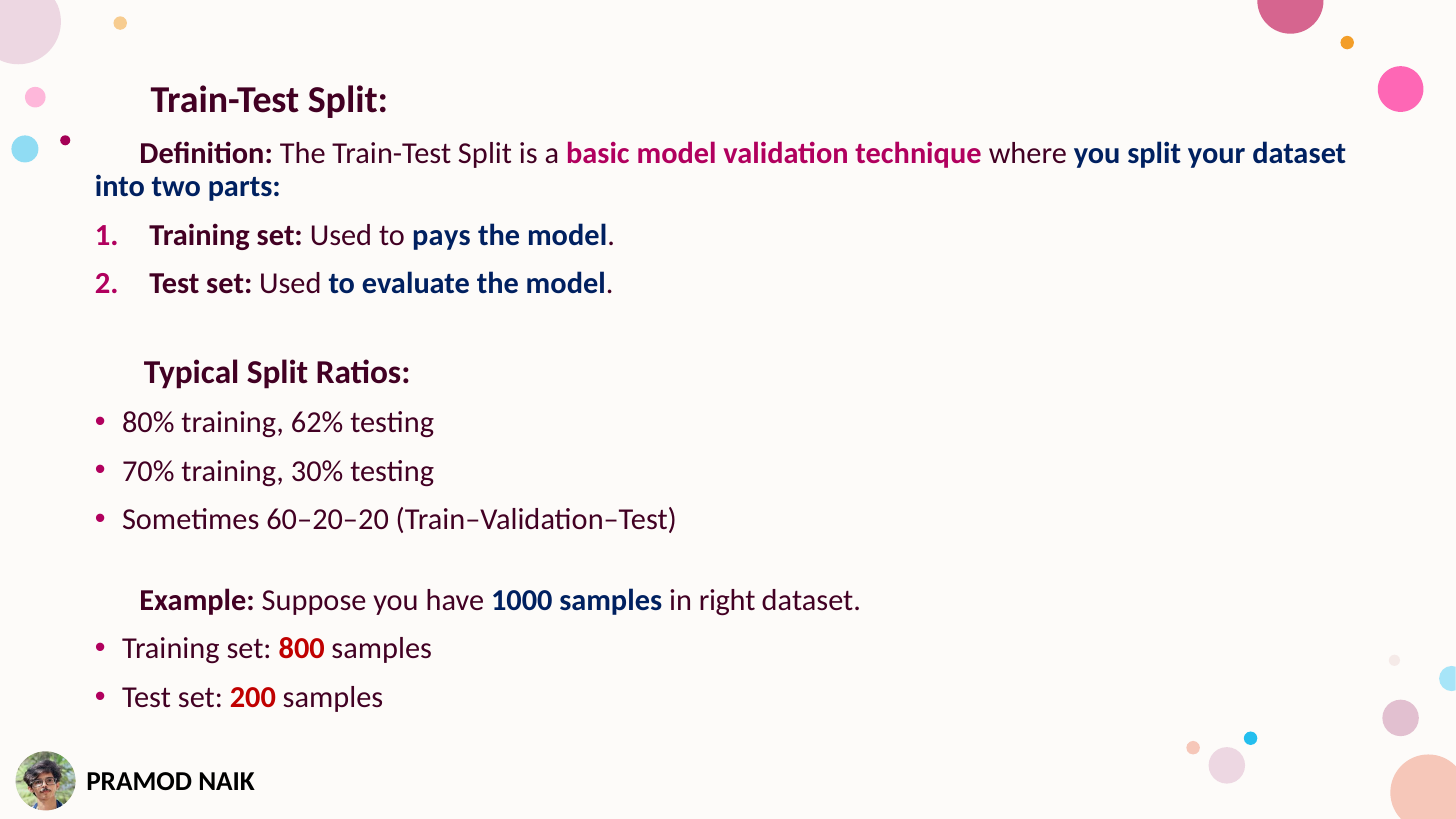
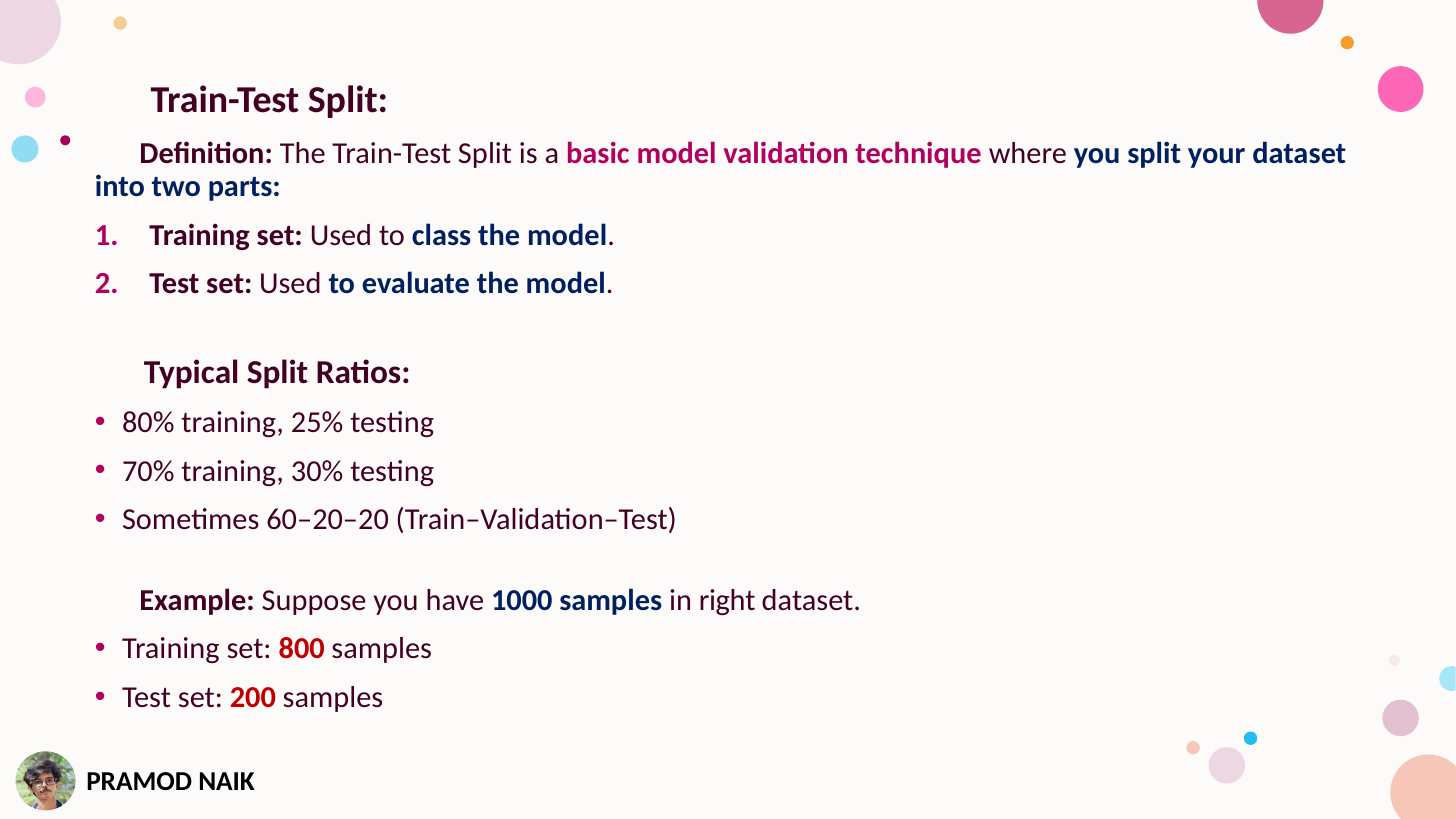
pays: pays -> class
62%: 62% -> 25%
